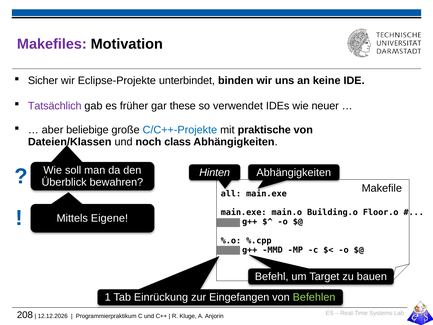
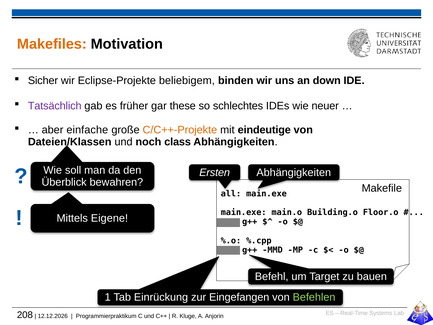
Makefiles colour: purple -> orange
unterbindet: unterbindet -> beliebigem
keine: keine -> down
verwendet: verwendet -> schlechtes
beliebige: beliebige -> einfache
C/C++-Projekte colour: blue -> orange
praktische: praktische -> eindeutige
Hinten: Hinten -> Ersten
